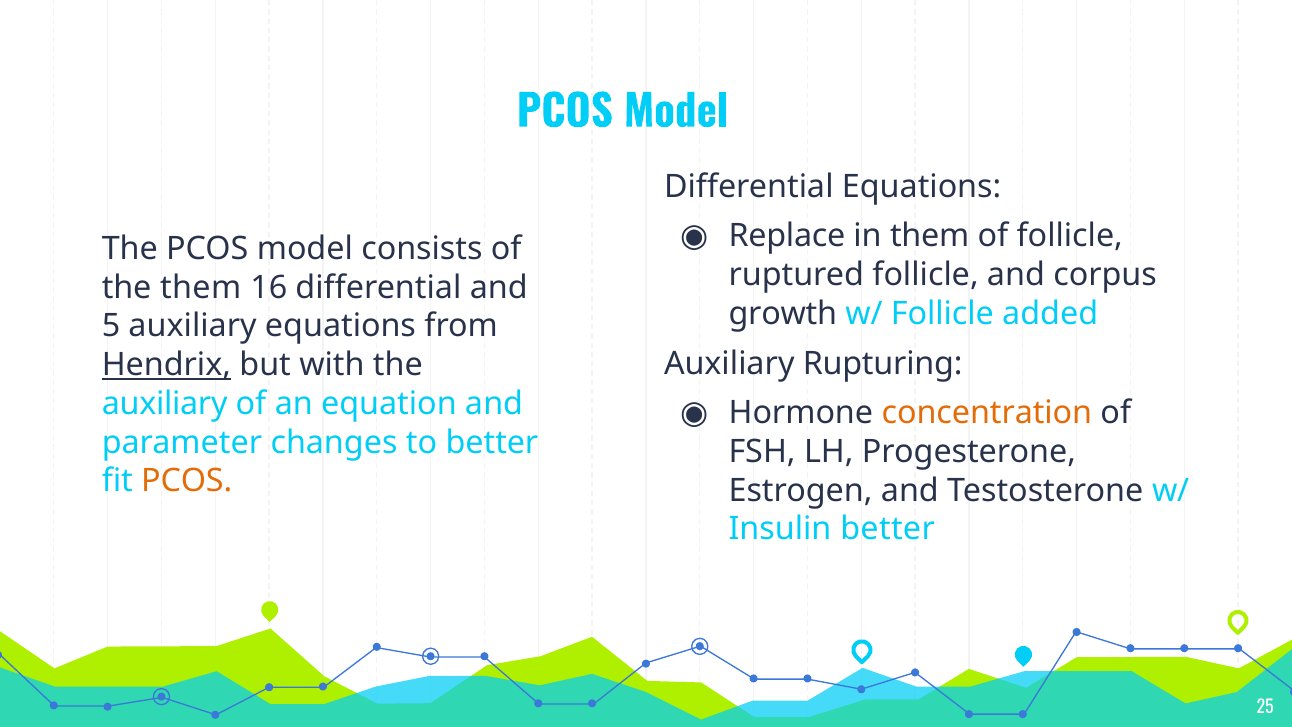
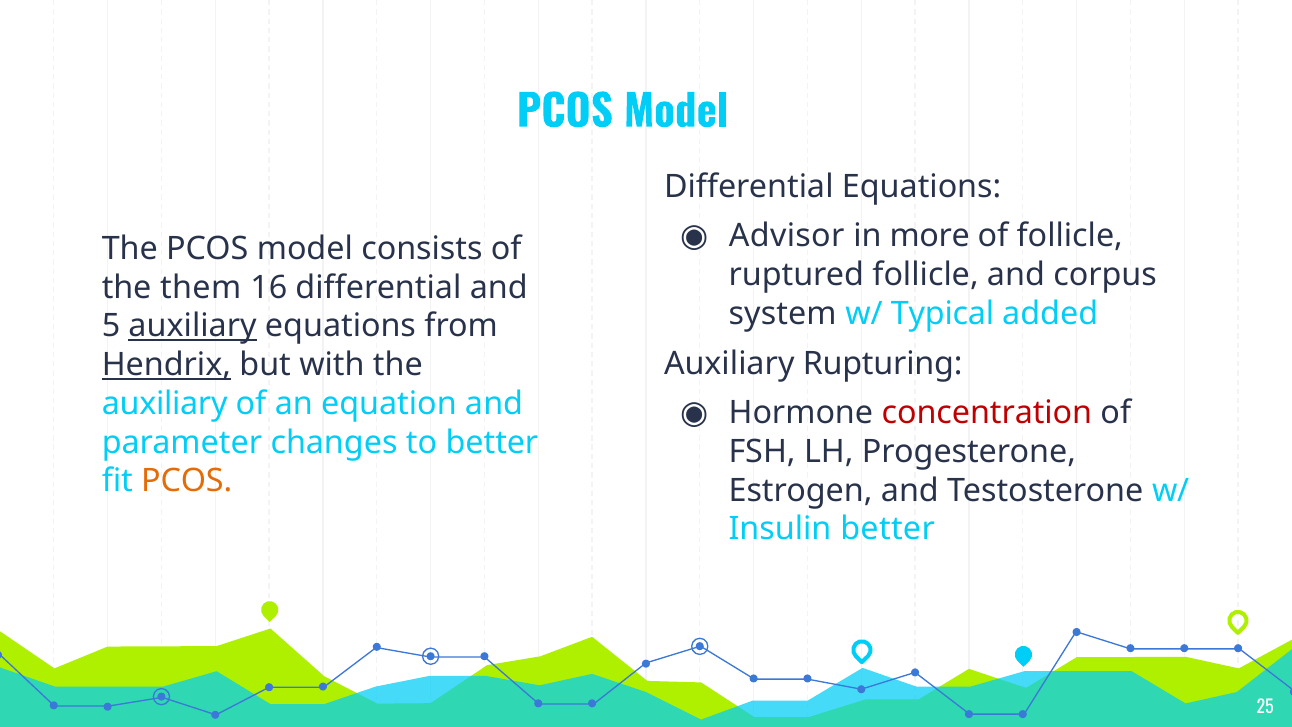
Replace: Replace -> Advisor
in them: them -> more
growth: growth -> system
w/ Follicle: Follicle -> Typical
auxiliary at (193, 326) underline: none -> present
concentration colour: orange -> red
